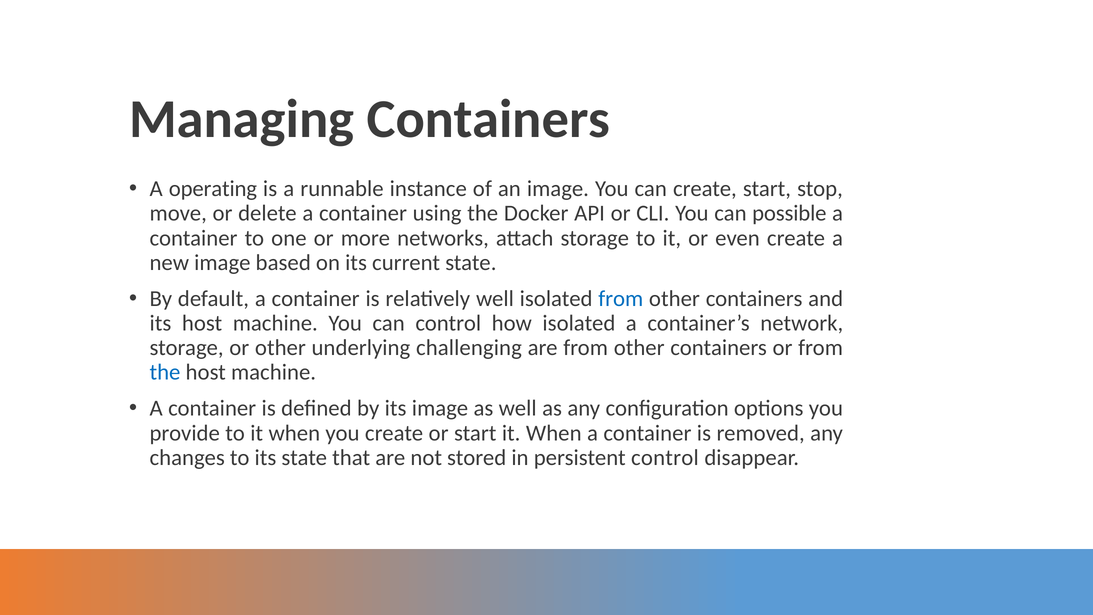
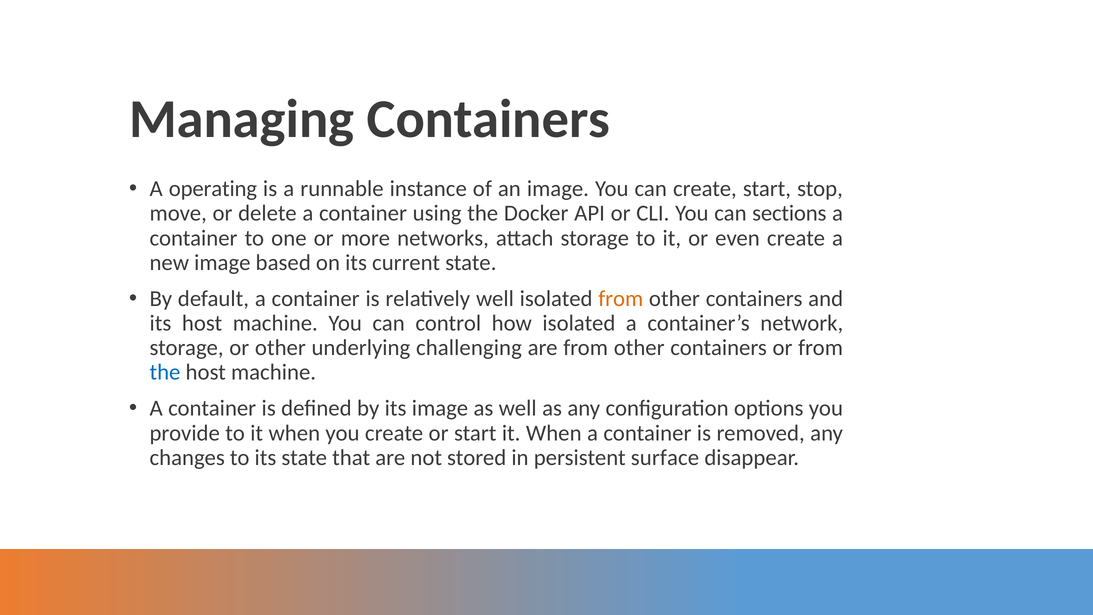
possible: possible -> sections
from at (621, 298) colour: blue -> orange
persistent control: control -> surface
